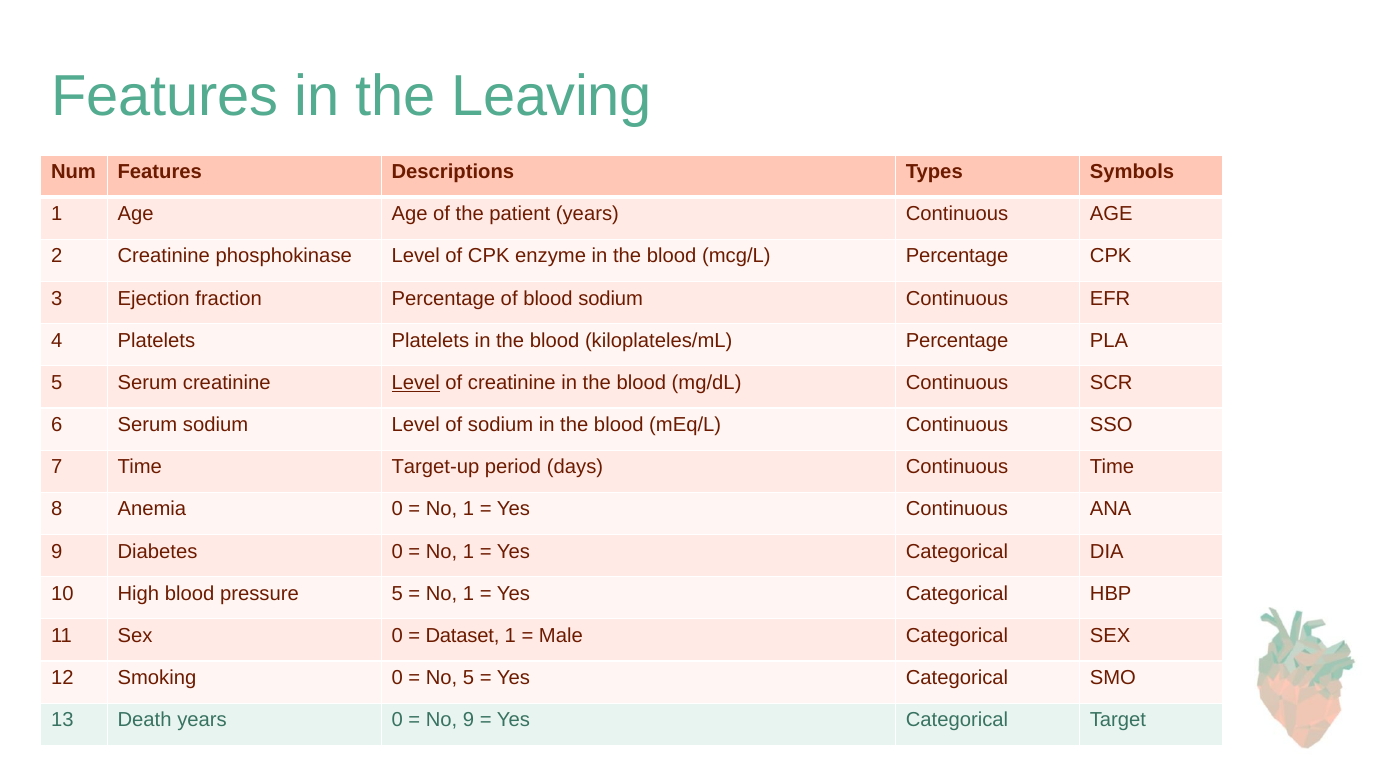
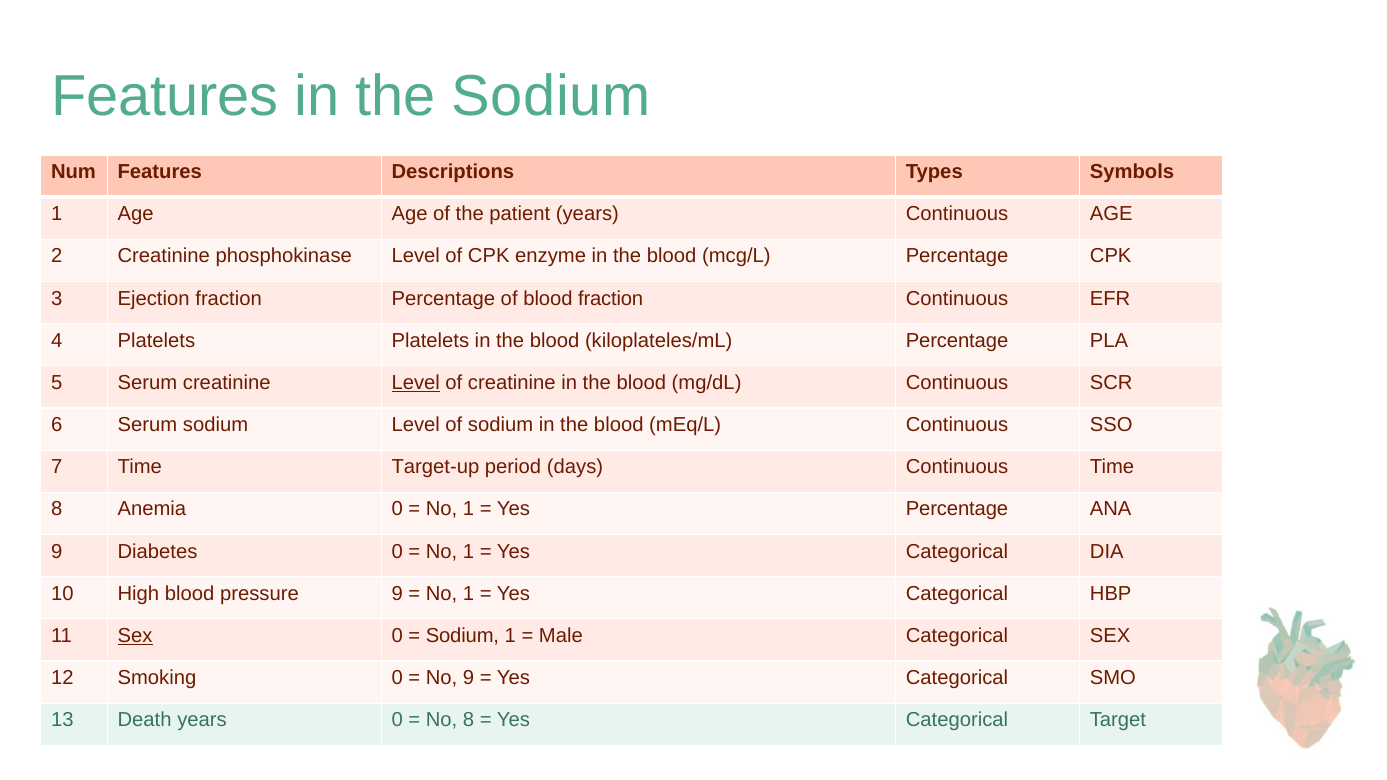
the Leaving: Leaving -> Sodium
blood sodium: sodium -> fraction
Yes Continuous: Continuous -> Percentage
pressure 5: 5 -> 9
Sex at (135, 636) underline: none -> present
Dataset at (462, 636): Dataset -> Sodium
No 5: 5 -> 9
No 9: 9 -> 8
